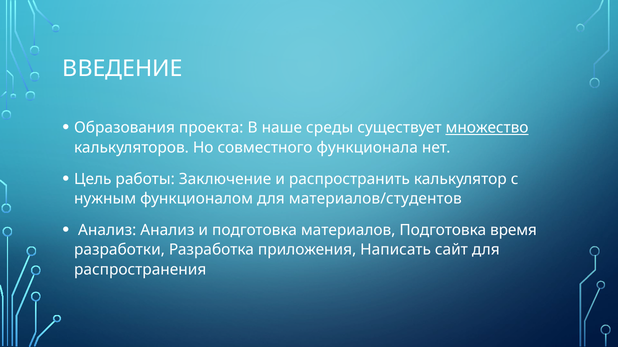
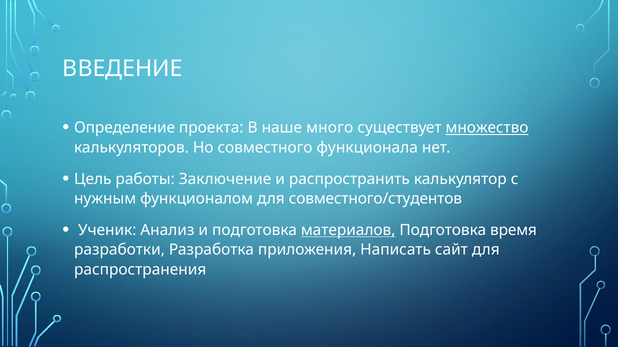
Образования: Образования -> Определение
среды: среды -> много
материалов/студентов: материалов/студентов -> совместного/студентов
Анализ at (107, 231): Анализ -> Ученик
материалов underline: none -> present
